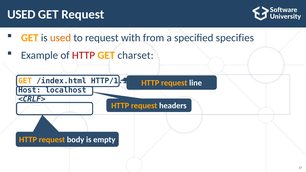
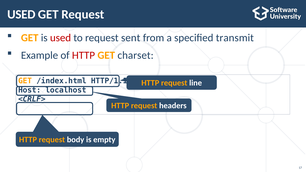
used at (61, 38) colour: orange -> red
with: with -> sent
specifies: specifies -> transmit
